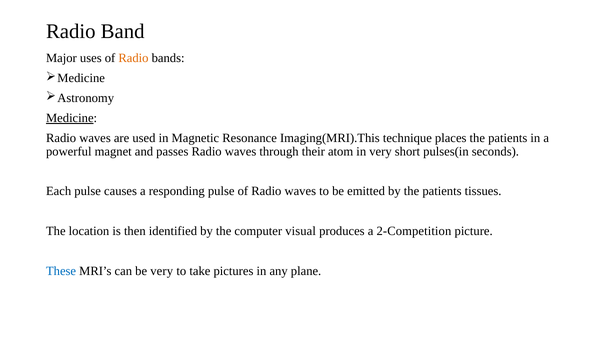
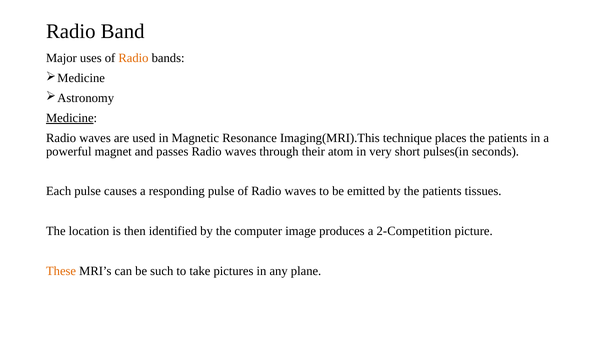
visual: visual -> image
These colour: blue -> orange
be very: very -> such
